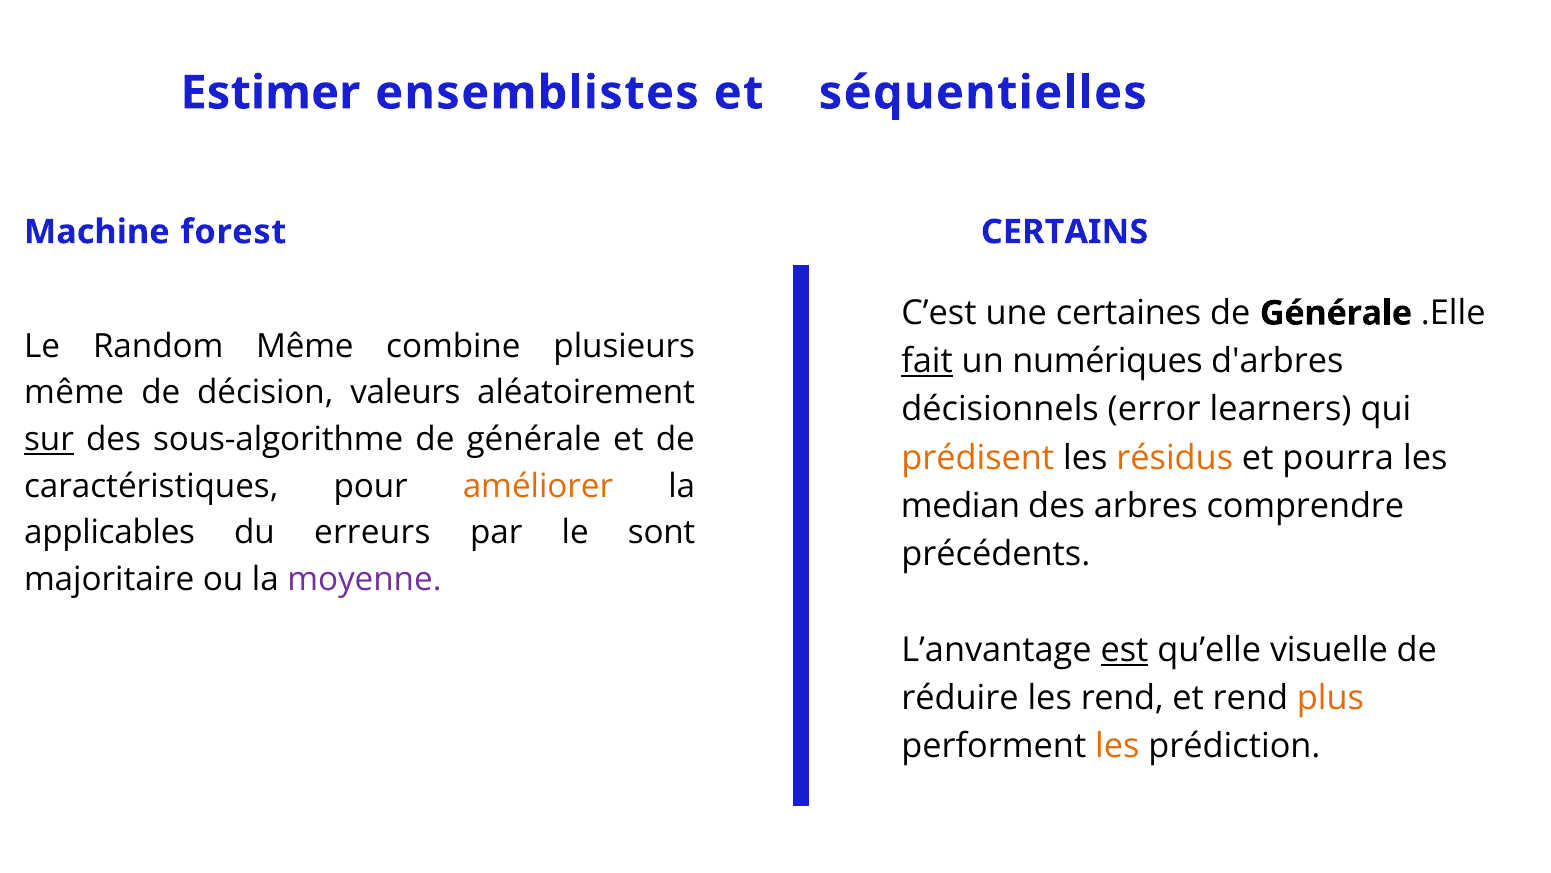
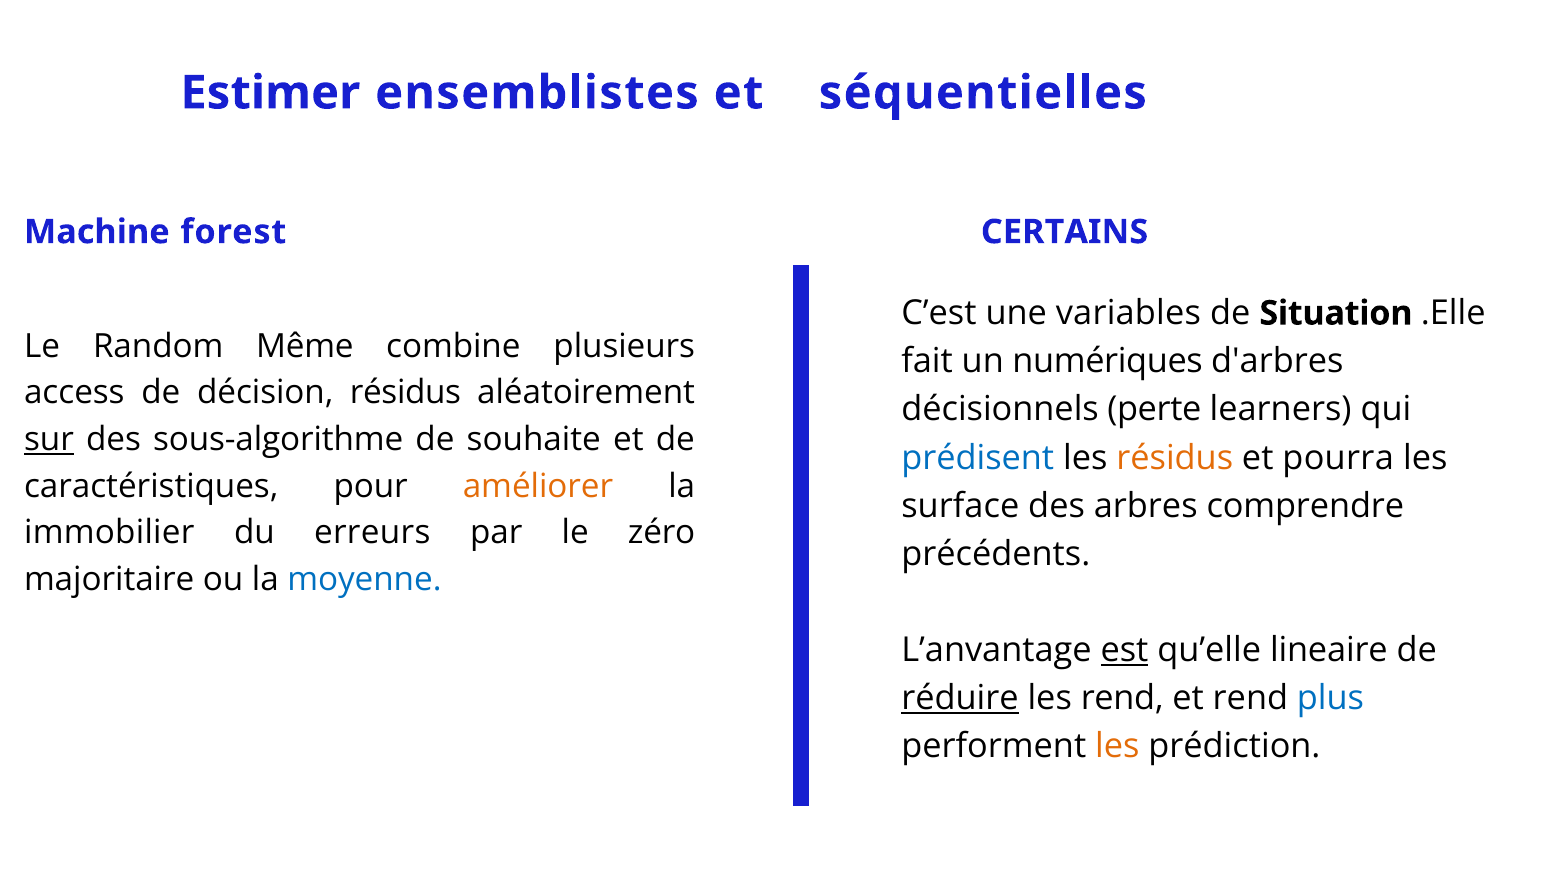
certaines: certaines -> variables
Générale at (1336, 313): Générale -> Situation
fait underline: present -> none
même at (74, 393): même -> access
décision valeurs: valeurs -> résidus
error: error -> perte
générale at (534, 439): générale -> souhaite
prédisent colour: orange -> blue
median: median -> surface
applicables: applicables -> immobilier
sont: sont -> zéro
moyenne colour: purple -> blue
visuelle: visuelle -> lineaire
réduire underline: none -> present
plus colour: orange -> blue
